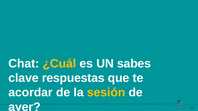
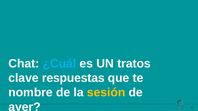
¿Cuál colour: yellow -> light blue
sabes: sabes -> tratos
acordar: acordar -> nombre
